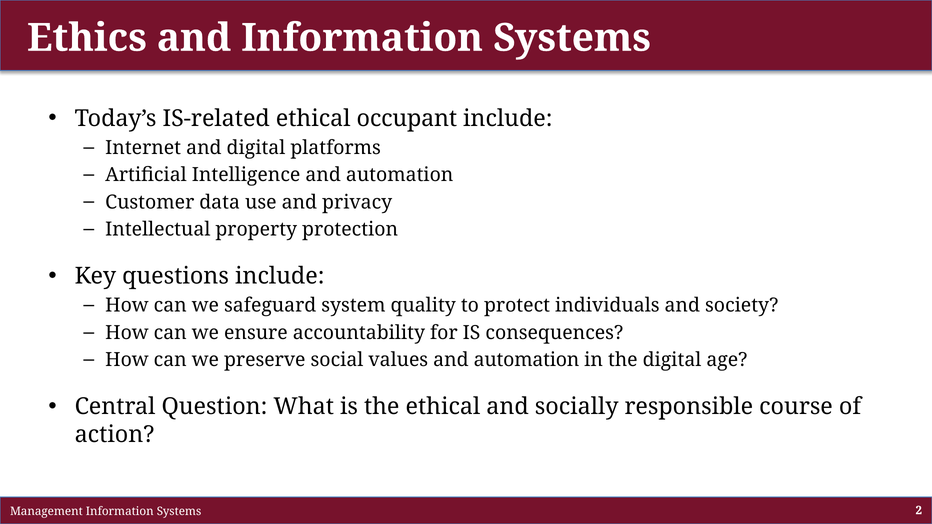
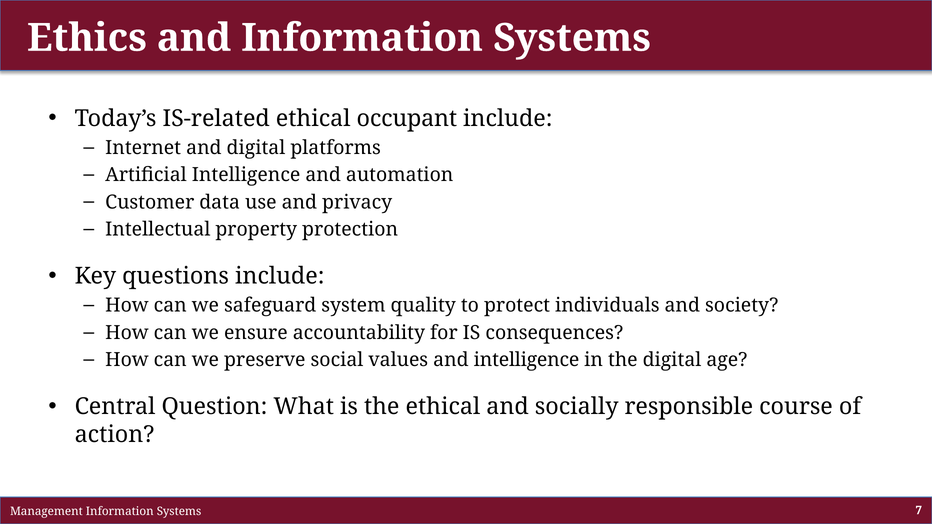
values and automation: automation -> intelligence
2: 2 -> 7
